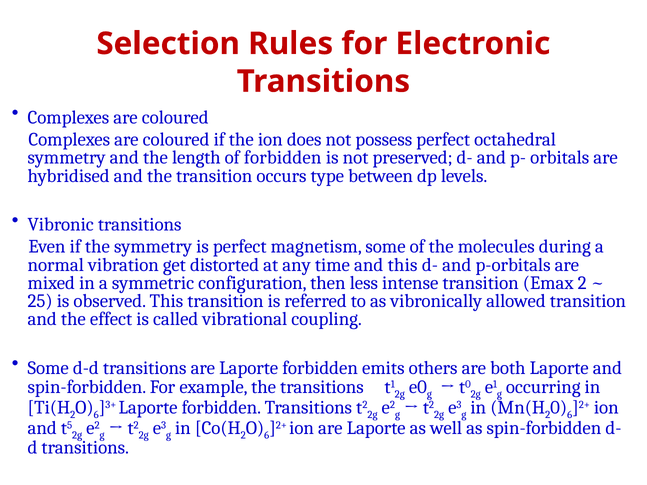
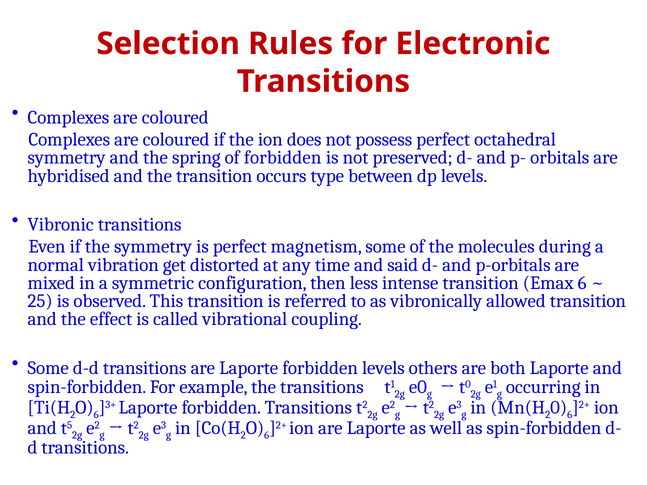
length: length -> spring
and this: this -> said
Emax 2: 2 -> 6
forbidden emits: emits -> levels
